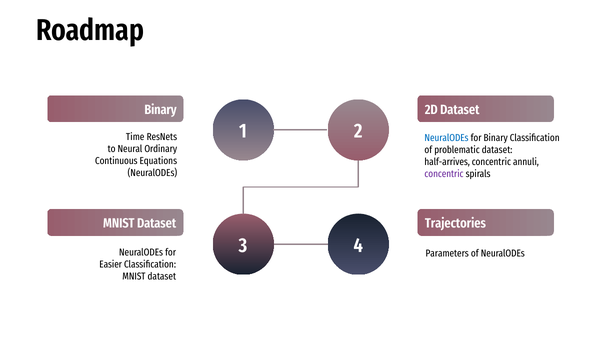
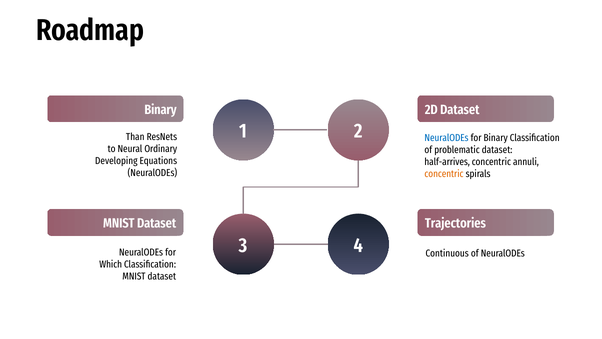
Time: Time -> Than
Continuous: Continuous -> Developing
concentric at (444, 174) colour: purple -> orange
Parameters: Parameters -> Continuous
Easier: Easier -> Which
